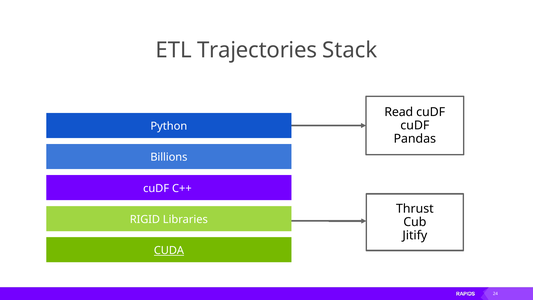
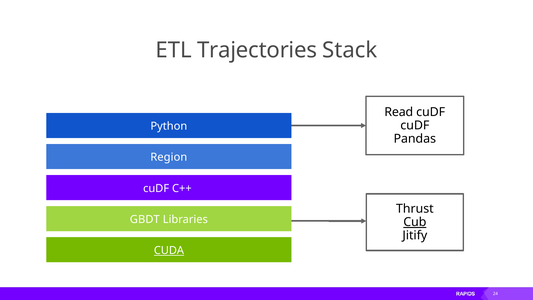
Billions: Billions -> Region
RIGID: RIGID -> GBDT
Cub underline: none -> present
